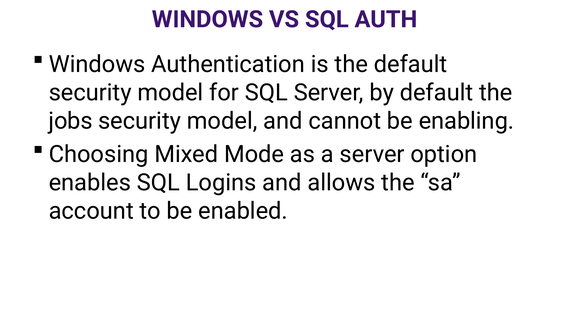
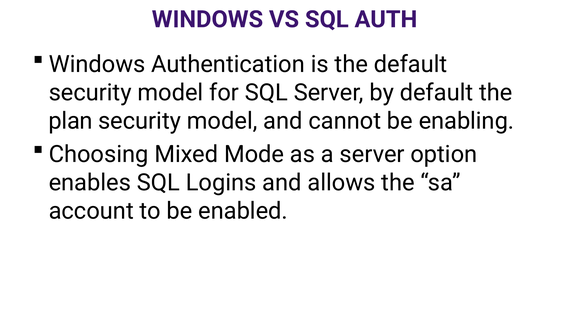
jobs: jobs -> plan
